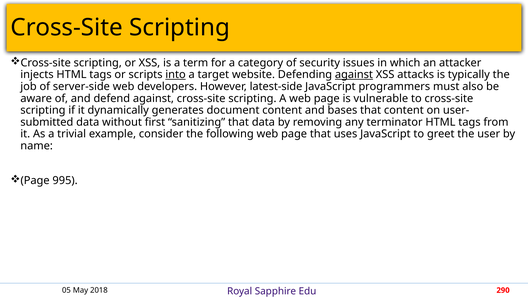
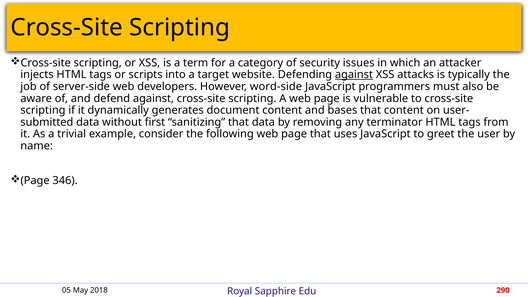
into underline: present -> none
latest-side: latest-side -> word-side
995: 995 -> 346
